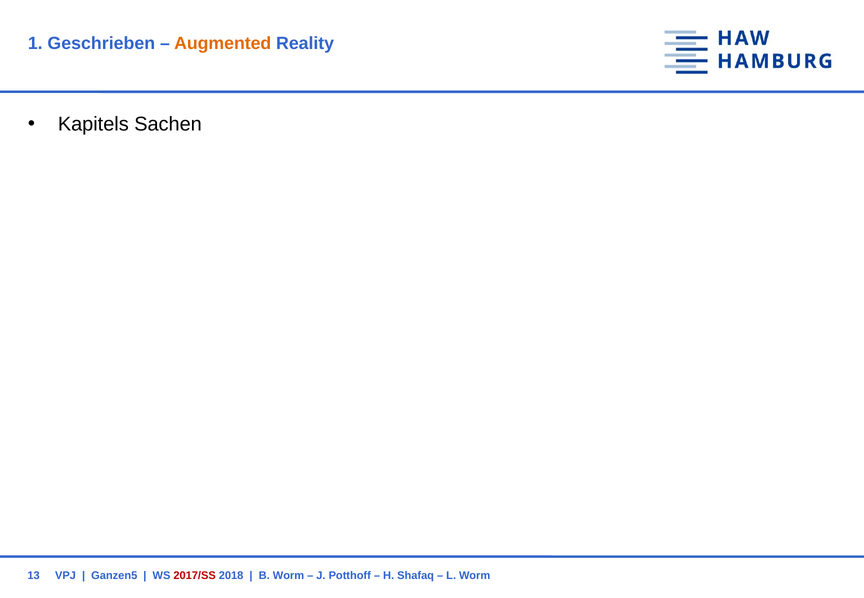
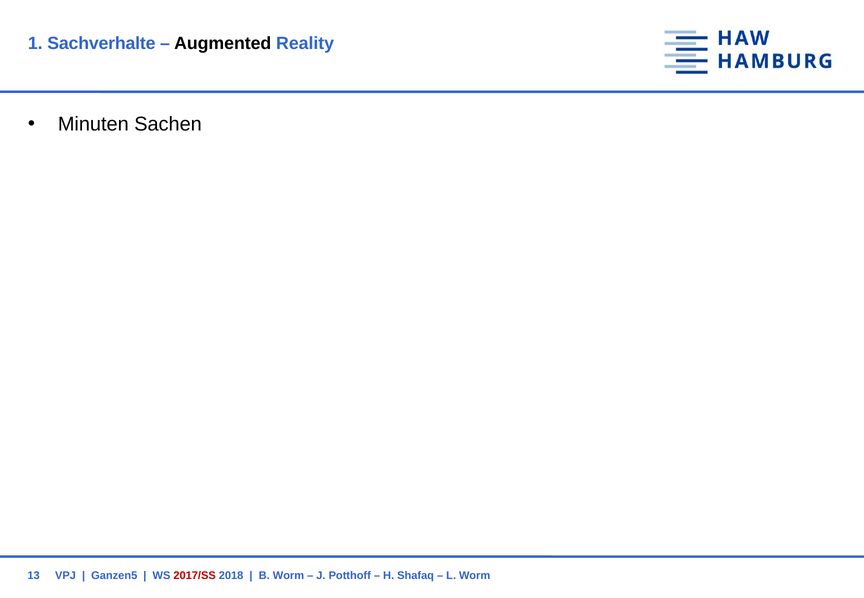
Geschrieben: Geschrieben -> Sachverhalte
Augmented colour: orange -> black
Kapitels: Kapitels -> Minuten
